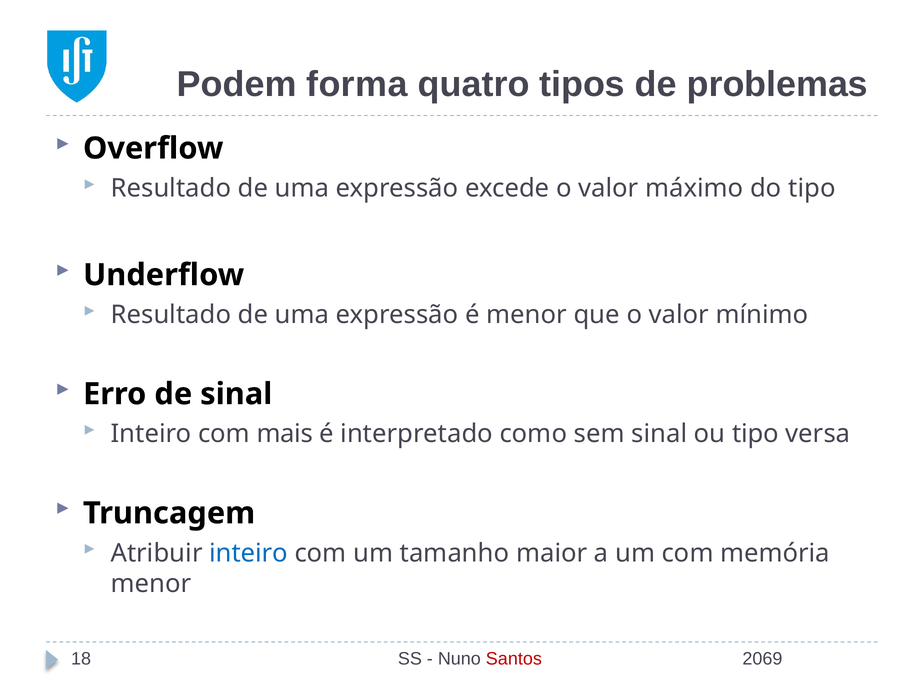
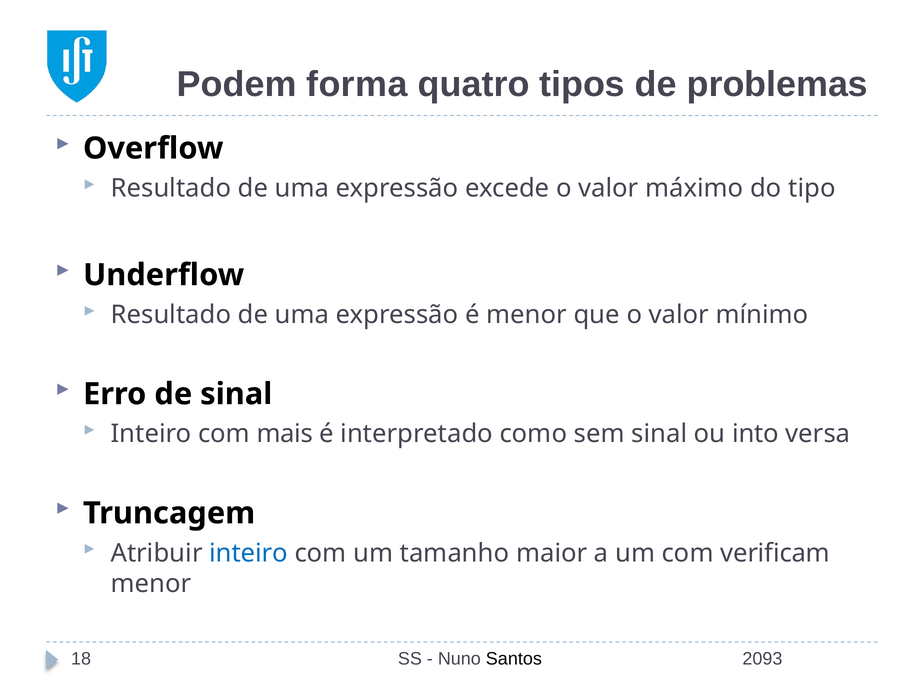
ou tipo: tipo -> into
memória: memória -> verificam
Santos colour: red -> black
2069: 2069 -> 2093
